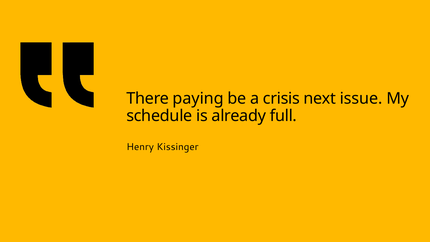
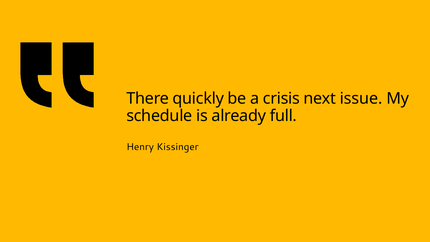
paying: paying -> quickly
